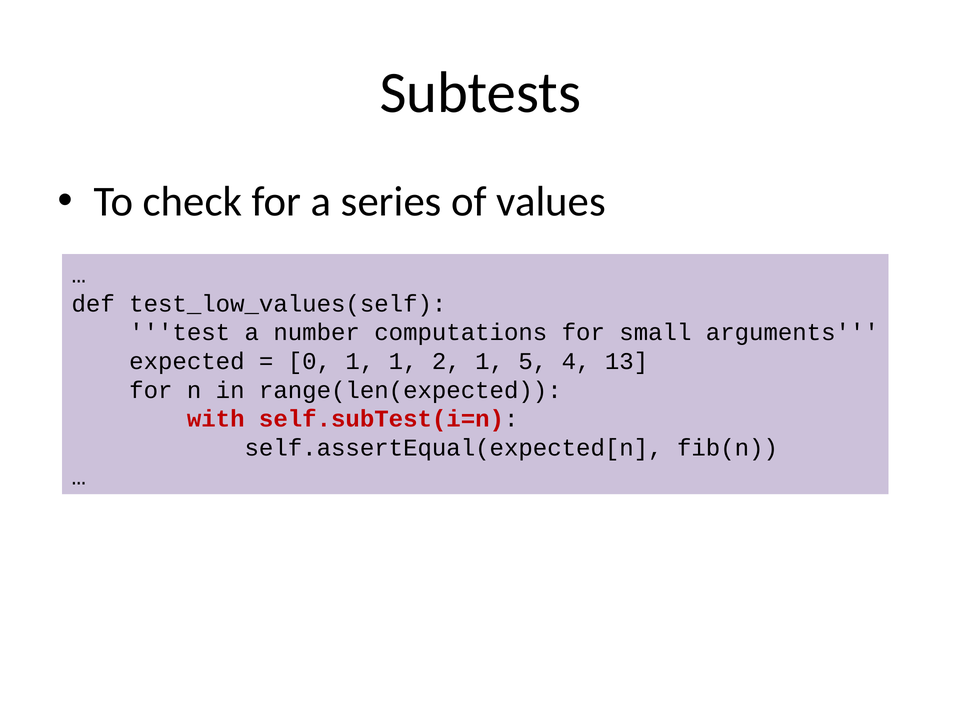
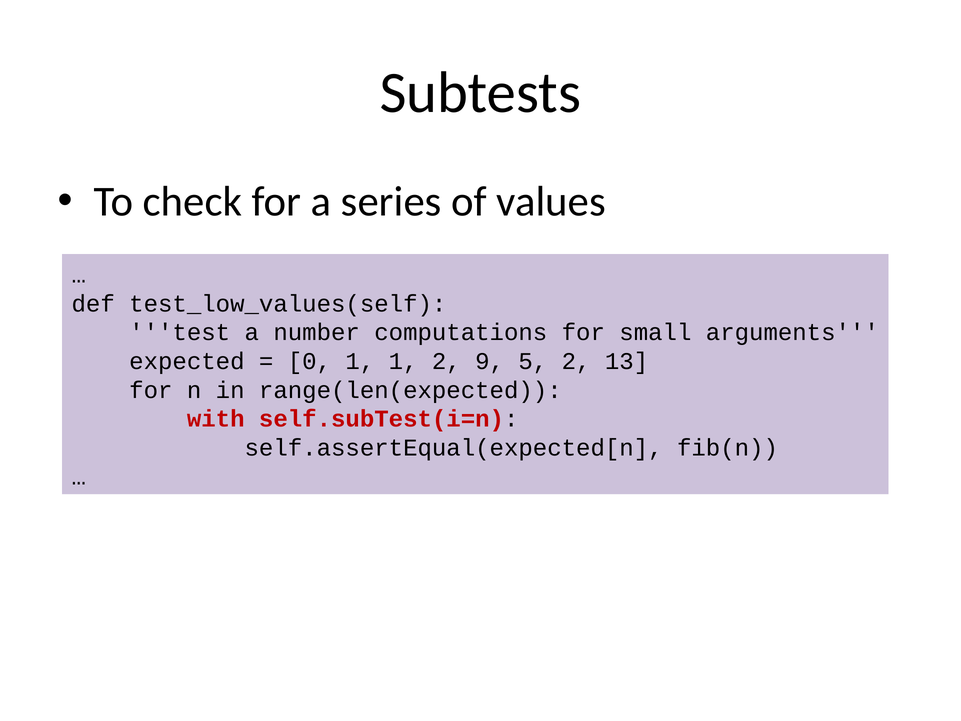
2 1: 1 -> 9
5 4: 4 -> 2
